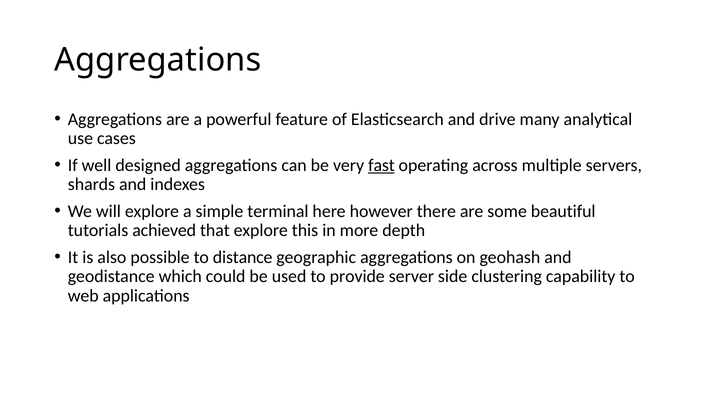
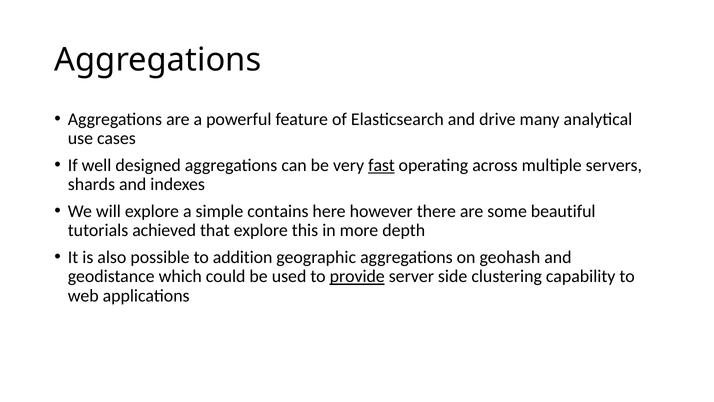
terminal: terminal -> contains
distance: distance -> addition
provide underline: none -> present
